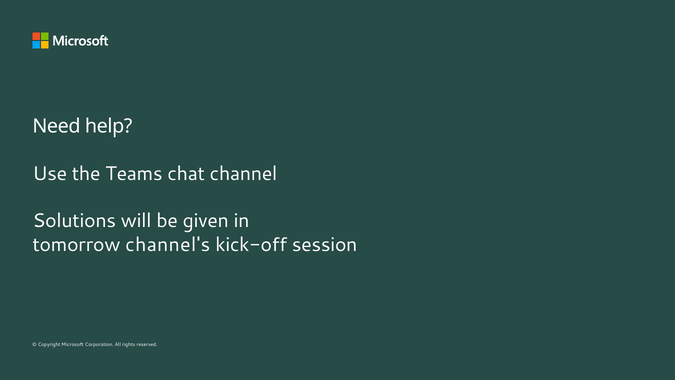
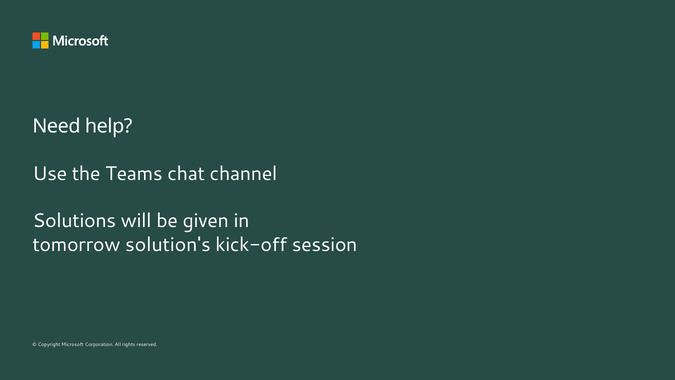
channel's: channel's -> solution's
